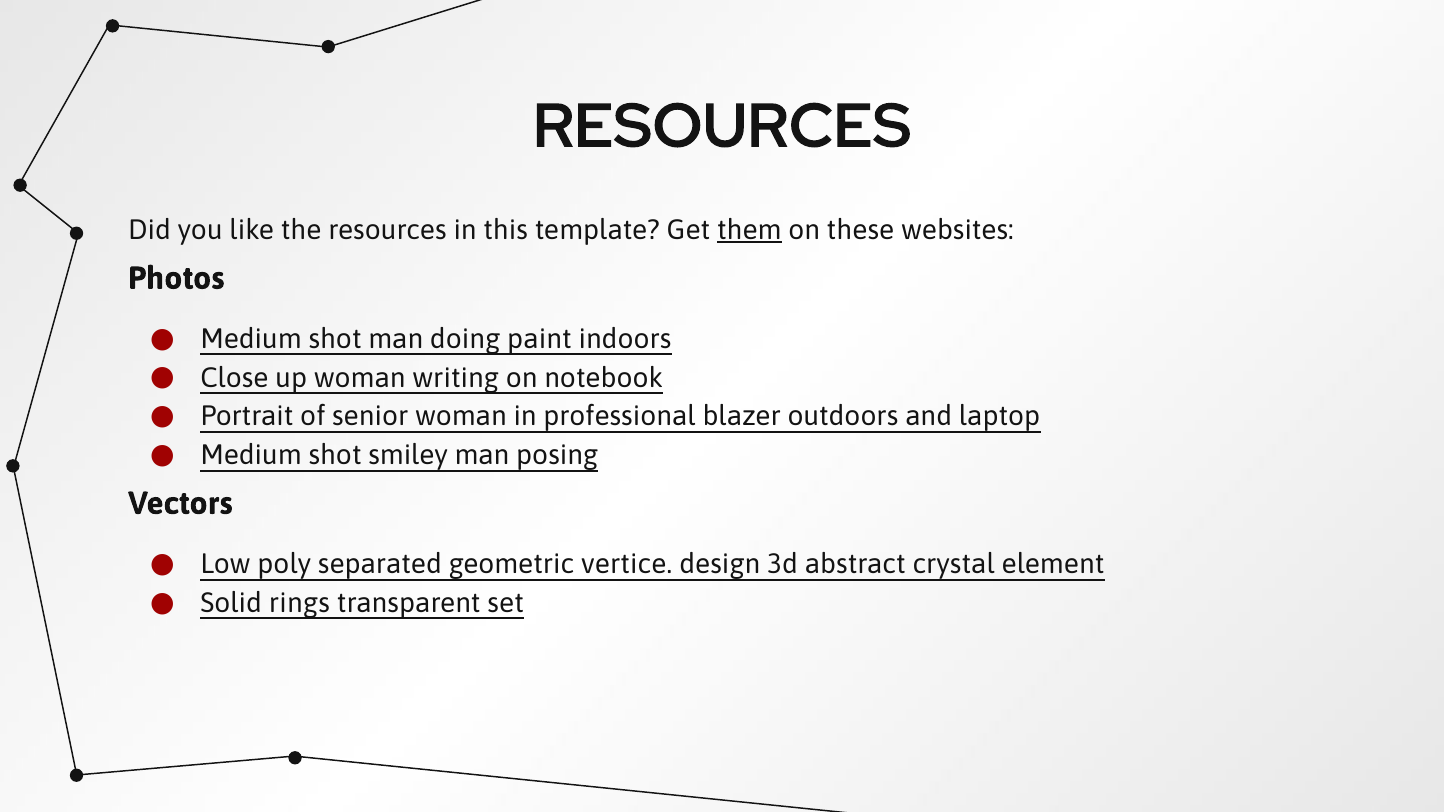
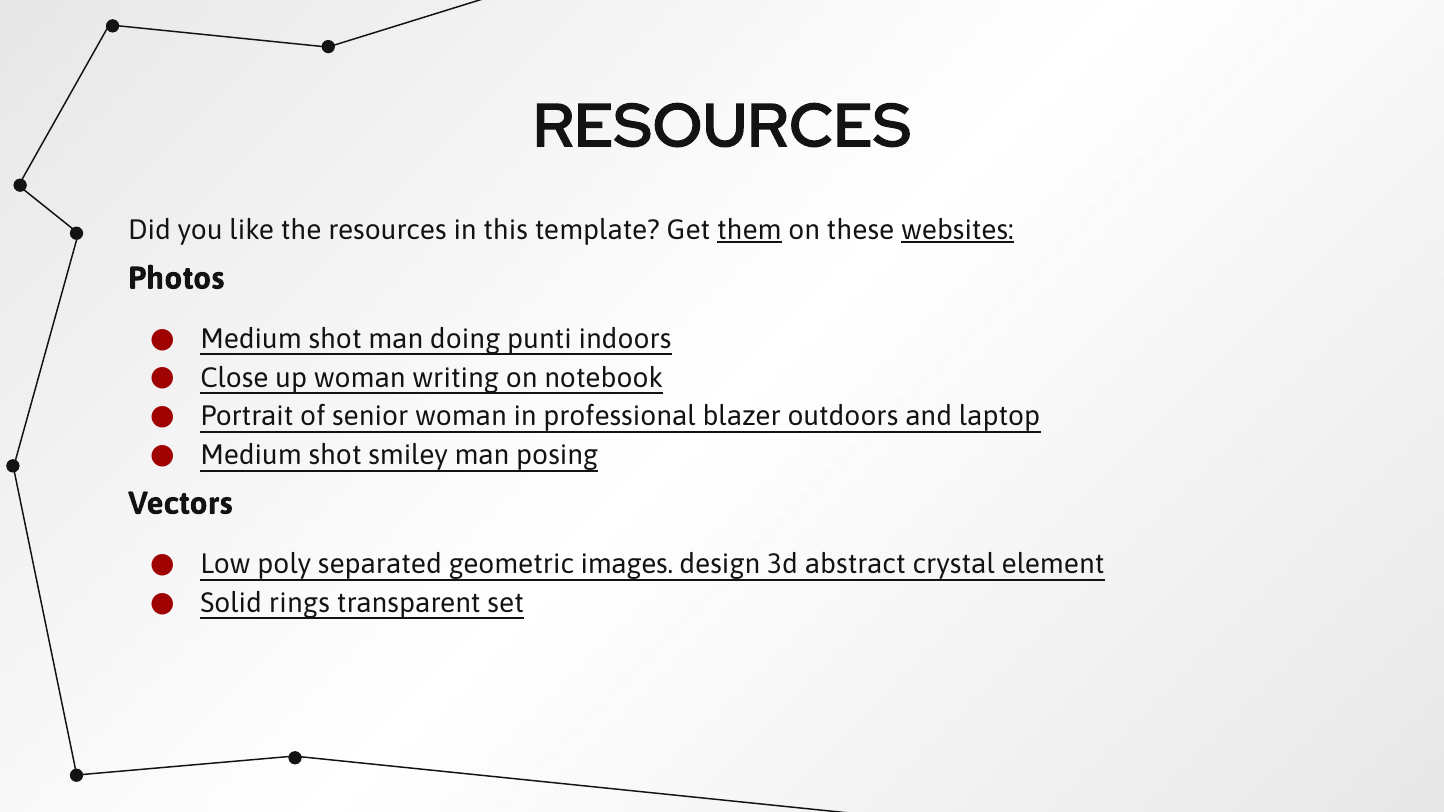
websites underline: none -> present
paint: paint -> punti
vertice: vertice -> images
